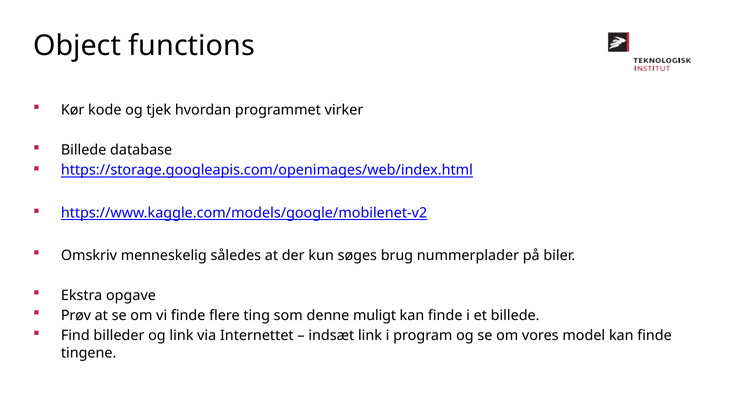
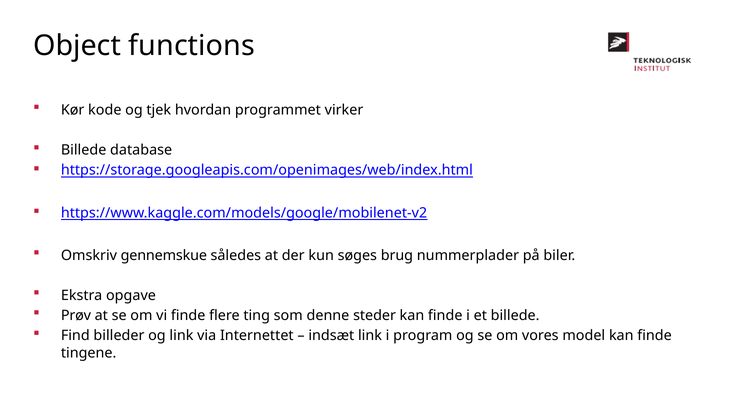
menneskelig: menneskelig -> gennemskue
muligt: muligt -> steder
